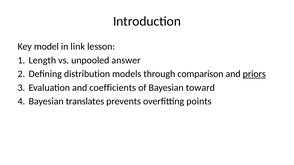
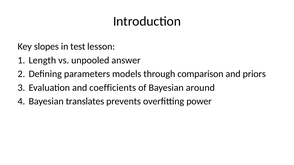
model: model -> slopes
link: link -> test
distribution: distribution -> parameters
priors underline: present -> none
toward: toward -> around
points: points -> power
